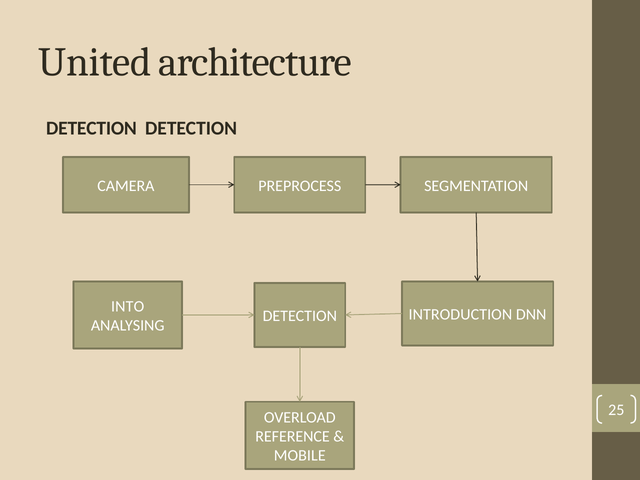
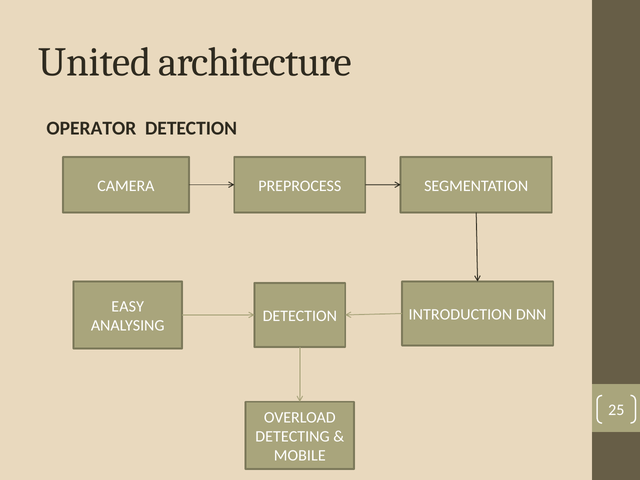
DETECTION at (91, 128): DETECTION -> OPERATOR
INTO: INTO -> EASY
REFERENCE: REFERENCE -> DETECTING
